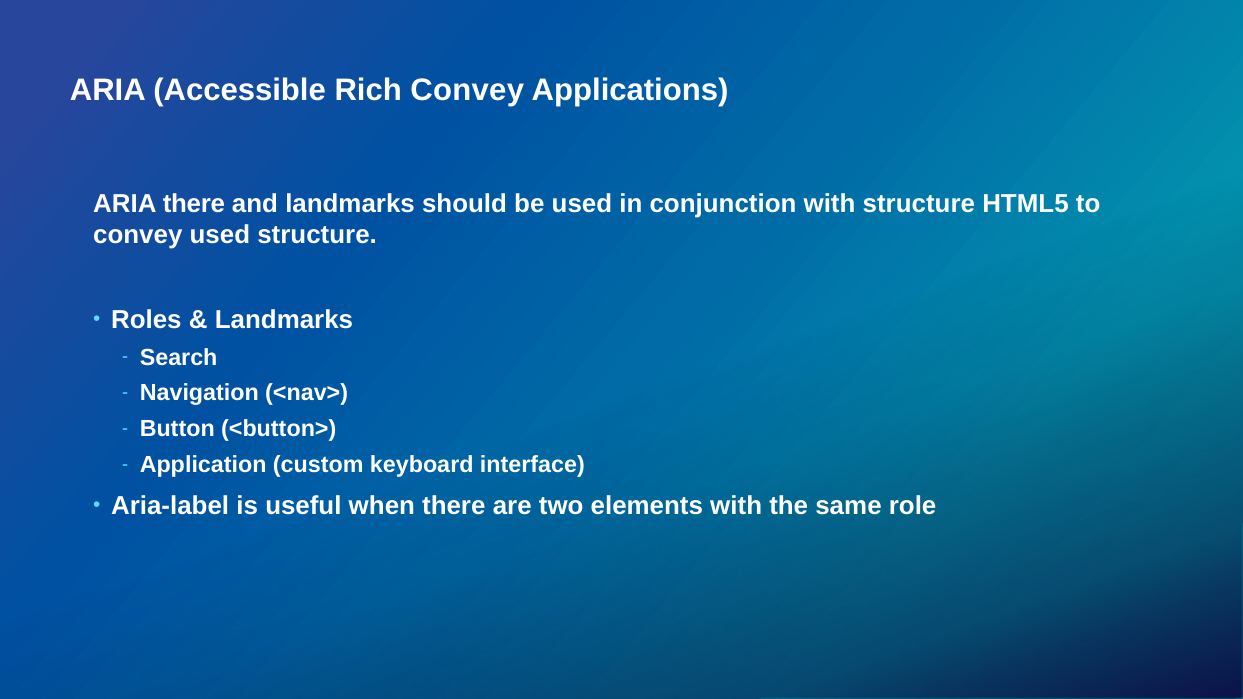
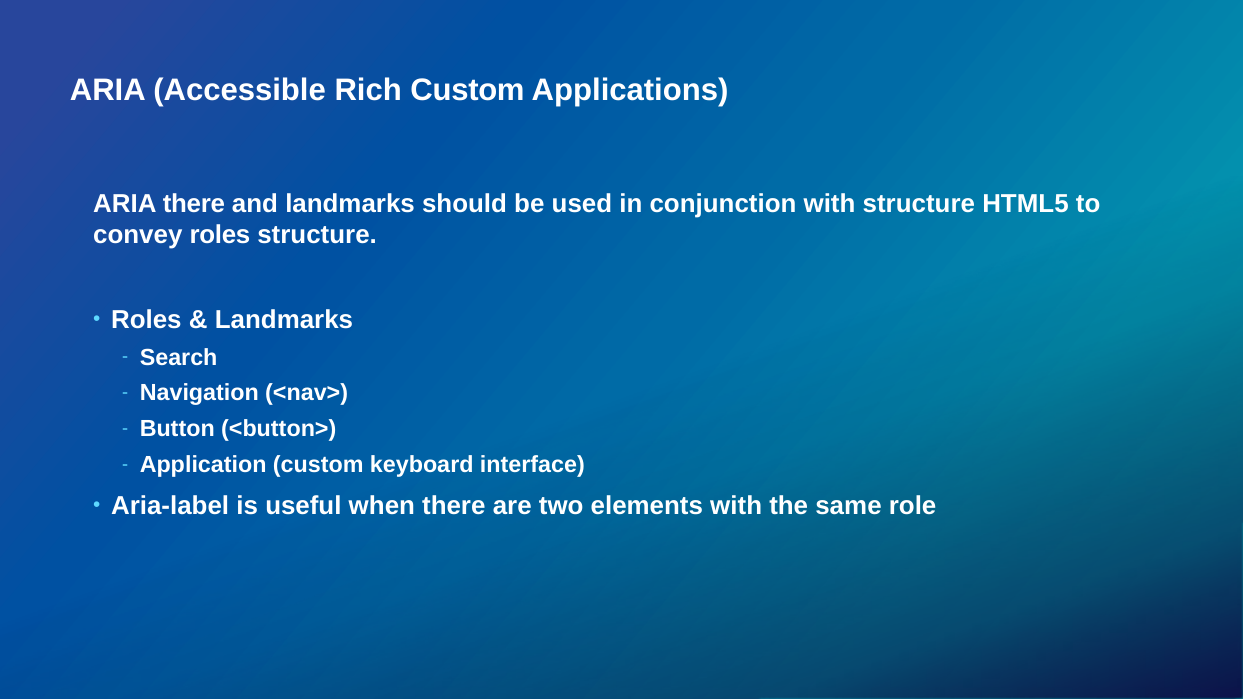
Rich Convey: Convey -> Custom
convey used: used -> roles
